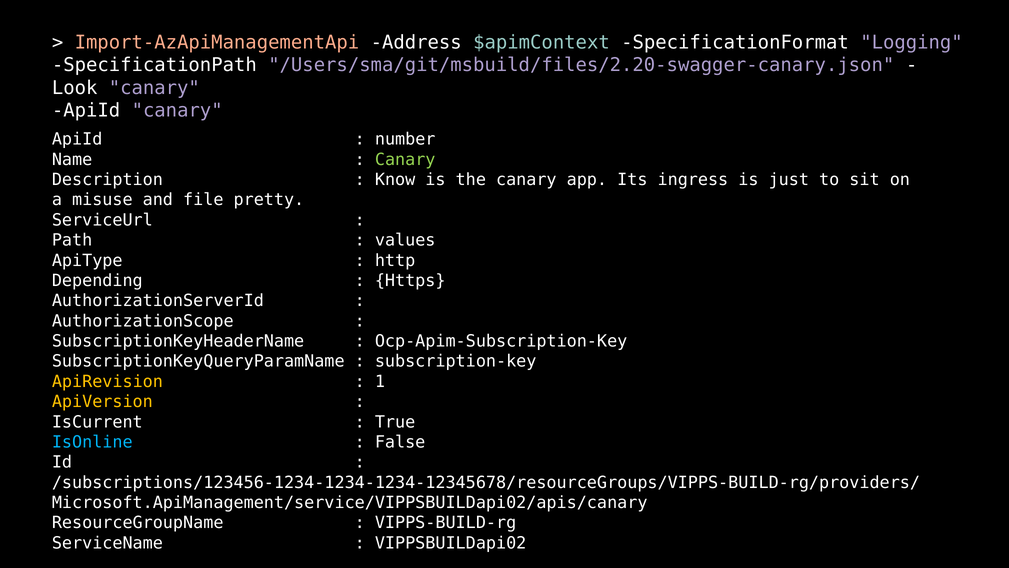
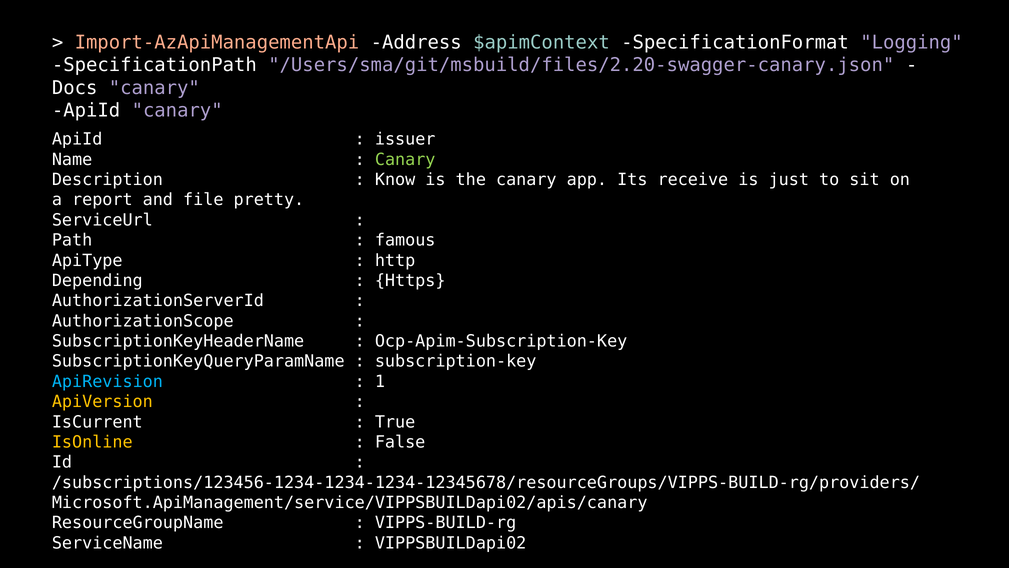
Look: Look -> Docs
number: number -> issuer
ingress: ingress -> receive
misuse: misuse -> report
values: values -> famous
ApiRevision colour: yellow -> light blue
IsOnline colour: light blue -> yellow
